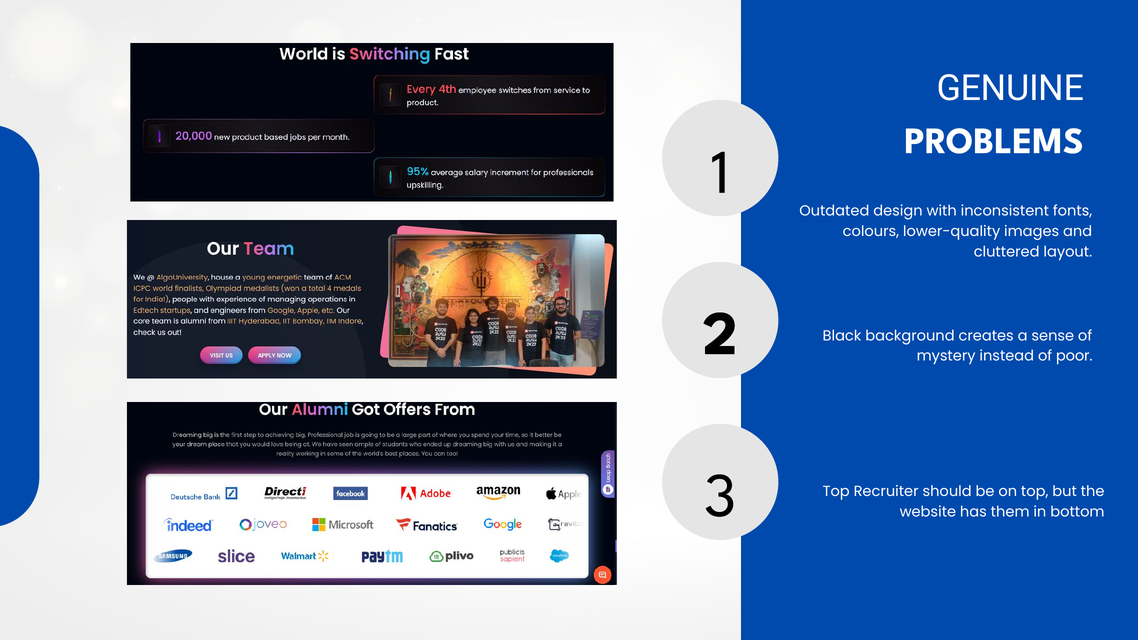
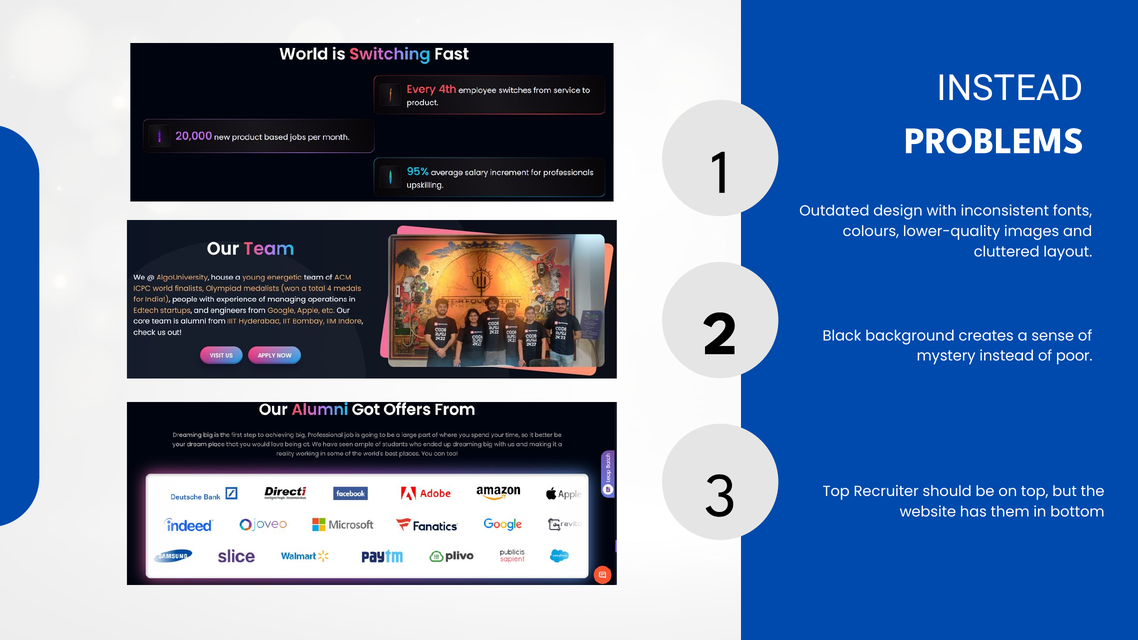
GENUINE at (1010, 88): GENUINE -> INSTEAD
